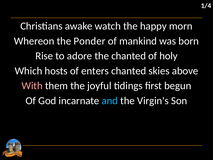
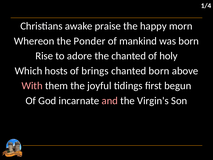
watch: watch -> praise
enters: enters -> brings
chanted skies: skies -> born
and colour: light blue -> pink
